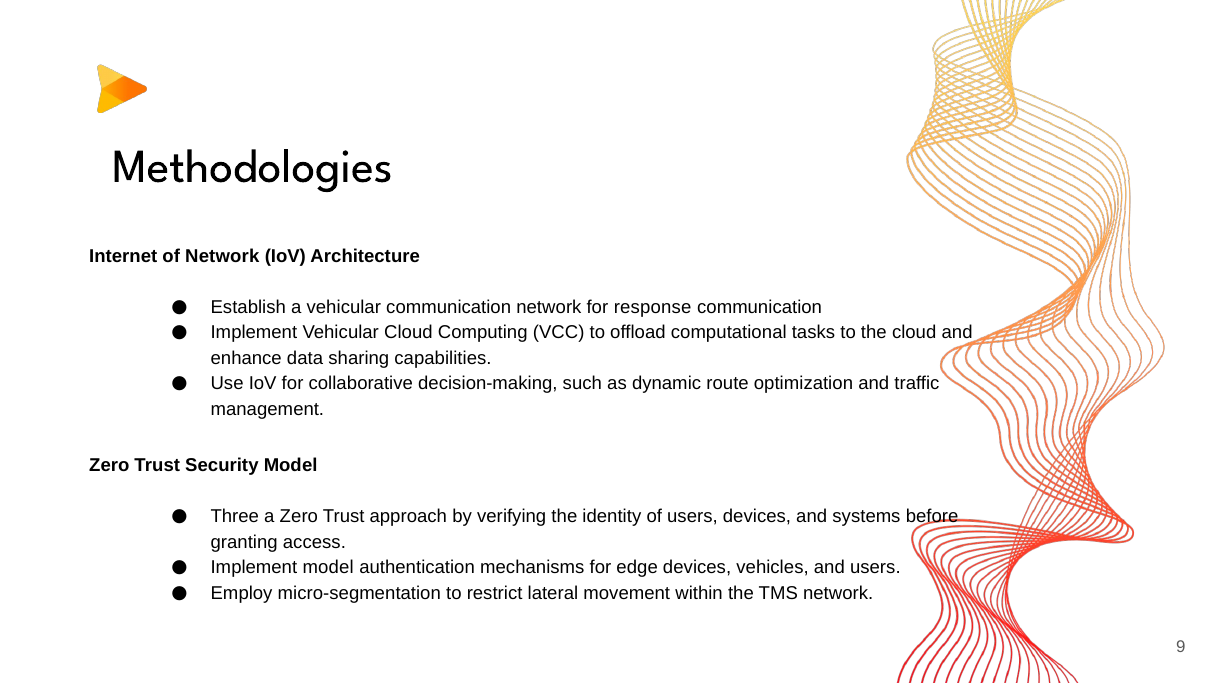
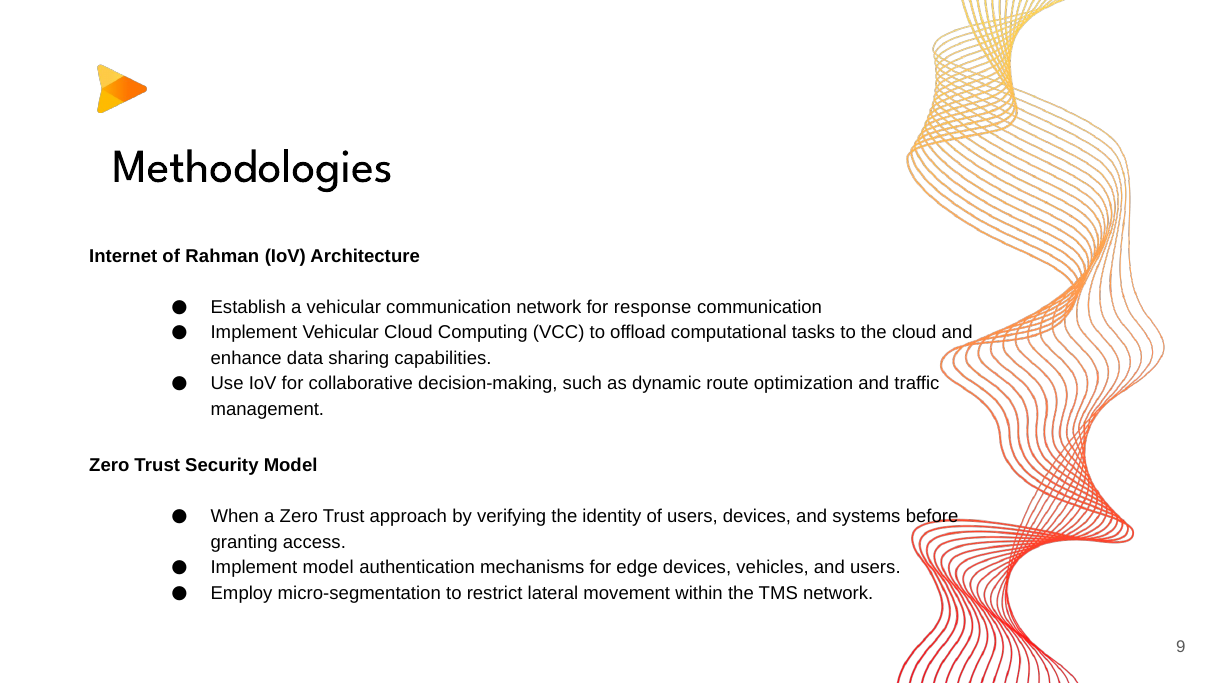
of Network: Network -> Rahman
Three: Three -> When
